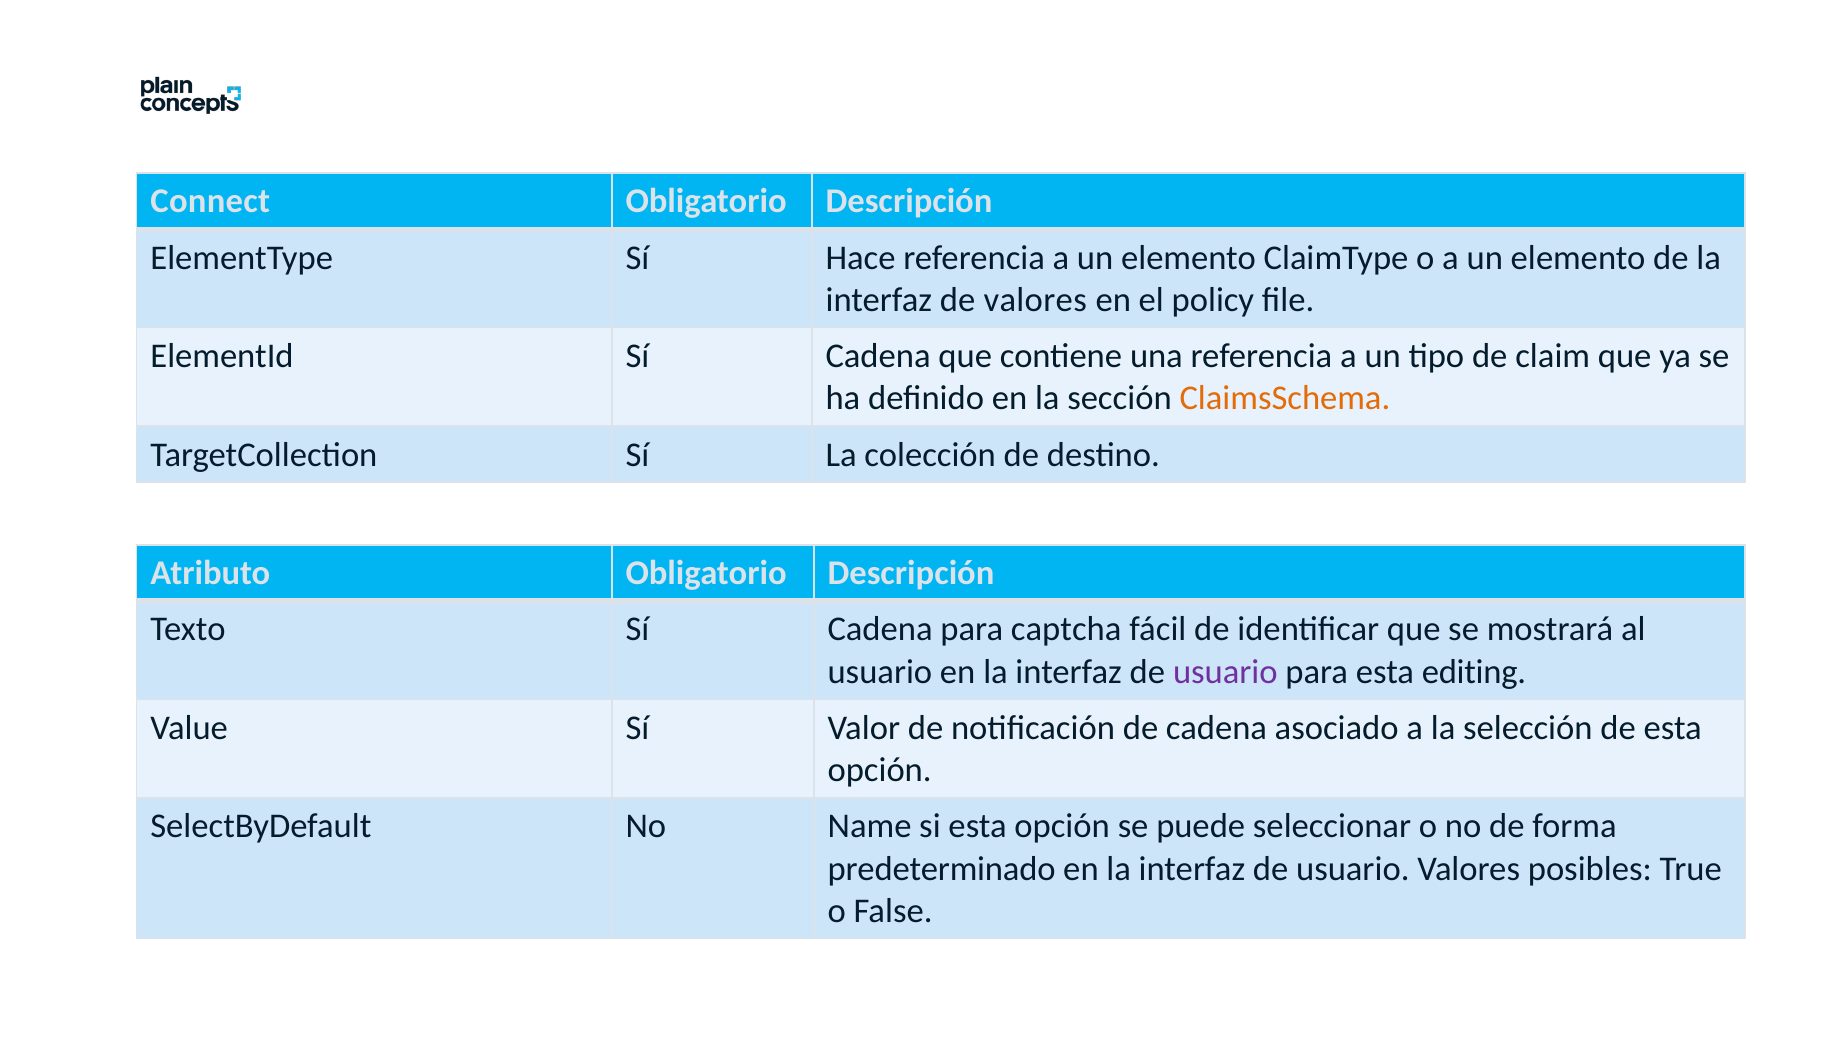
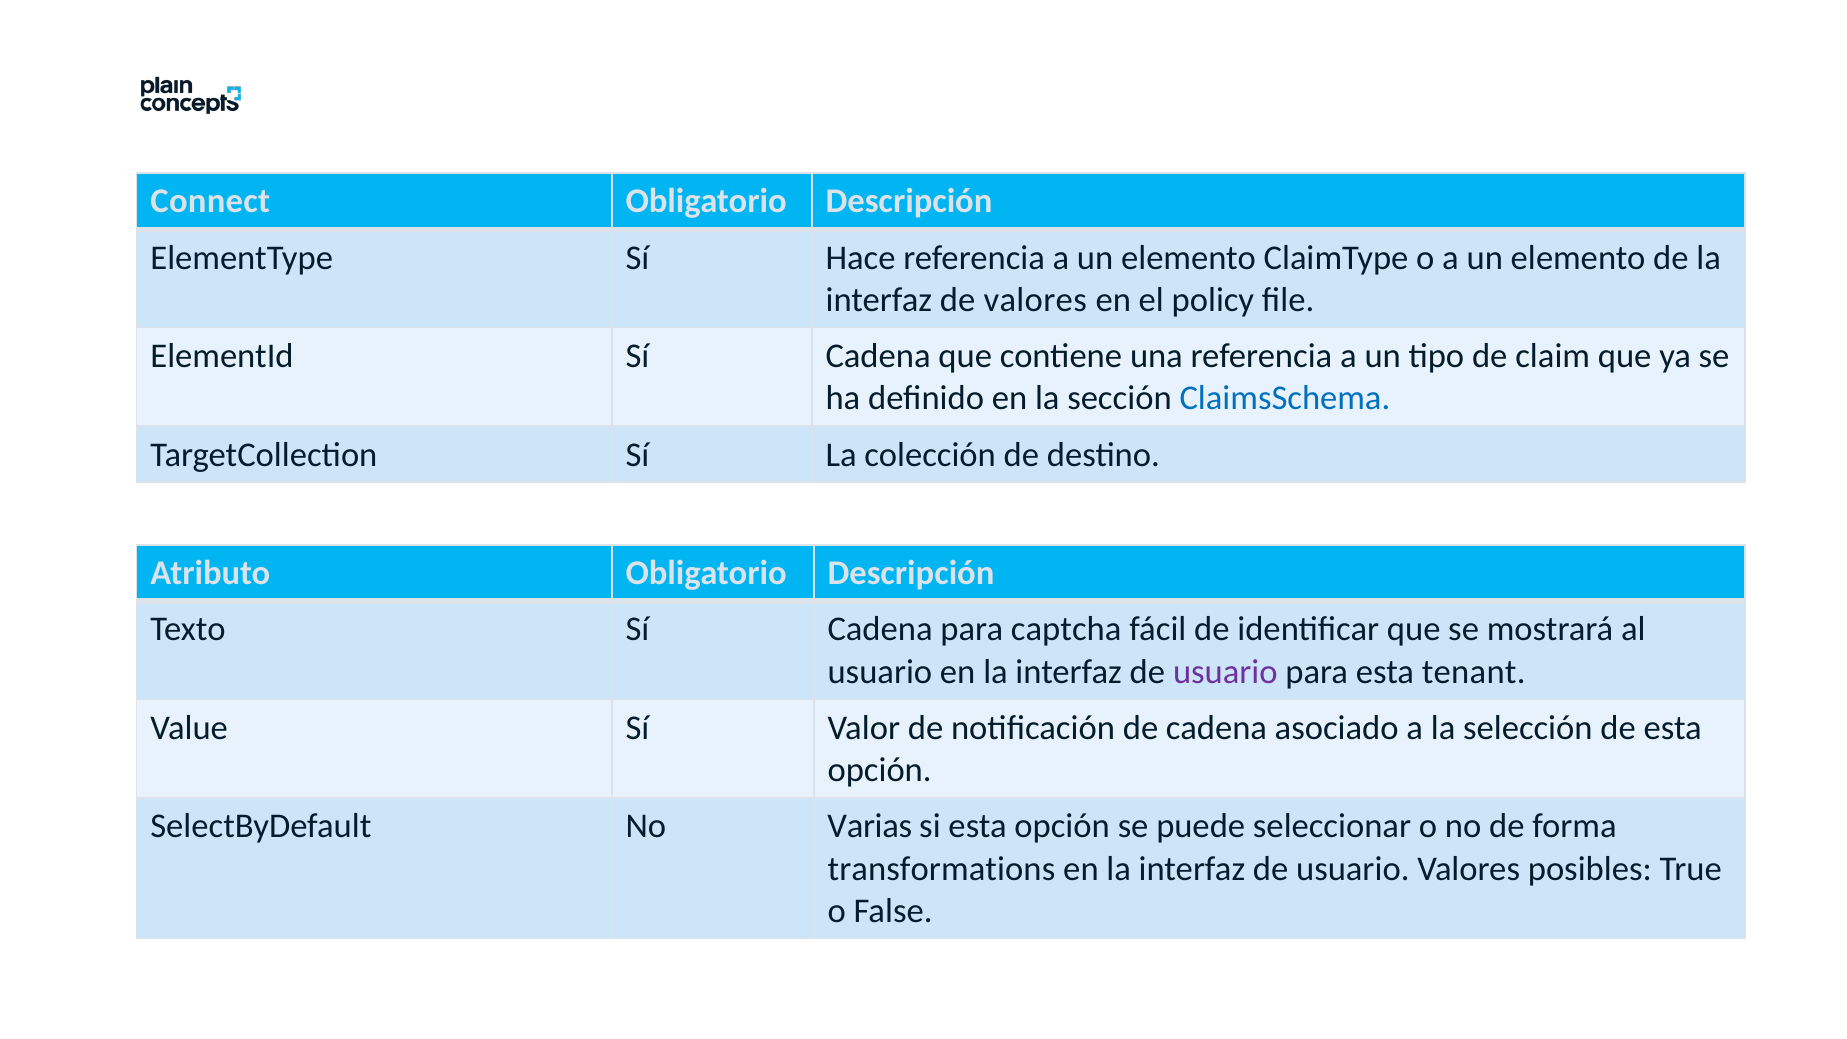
ClaimsSchema colour: orange -> blue
editing: editing -> tenant
Name: Name -> Varias
predeterminado: predeterminado -> transformations
